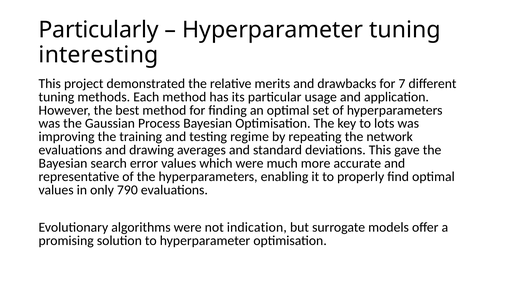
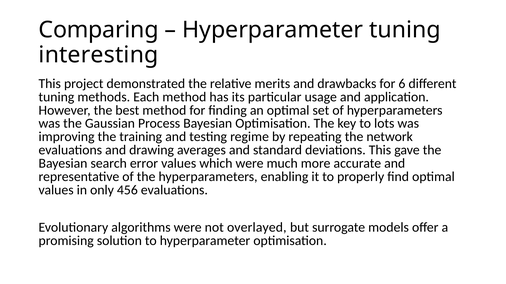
Particularly: Particularly -> Comparing
7: 7 -> 6
790: 790 -> 456
indication: indication -> overlayed
